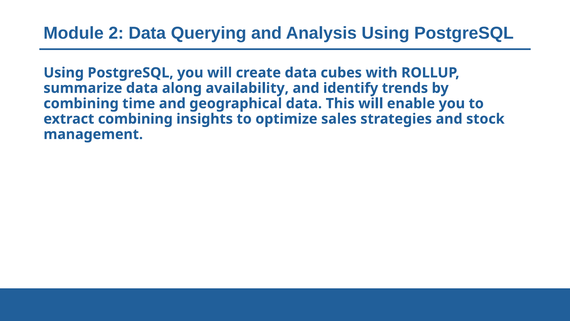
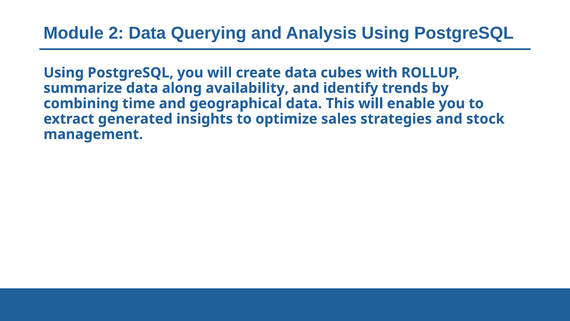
extract combining: combining -> generated
